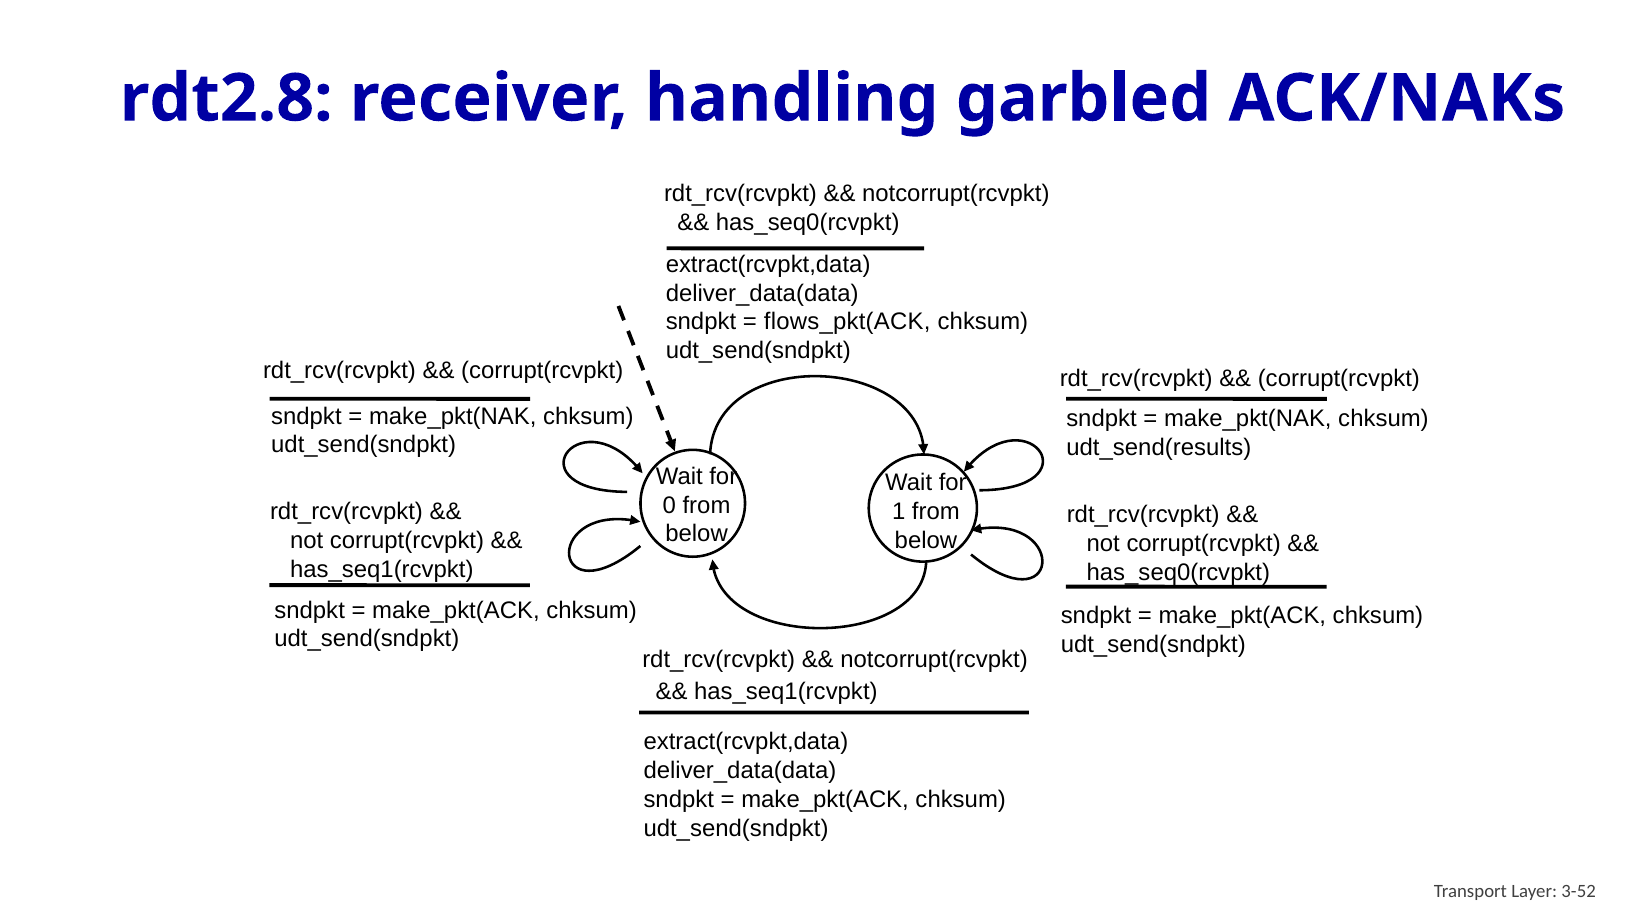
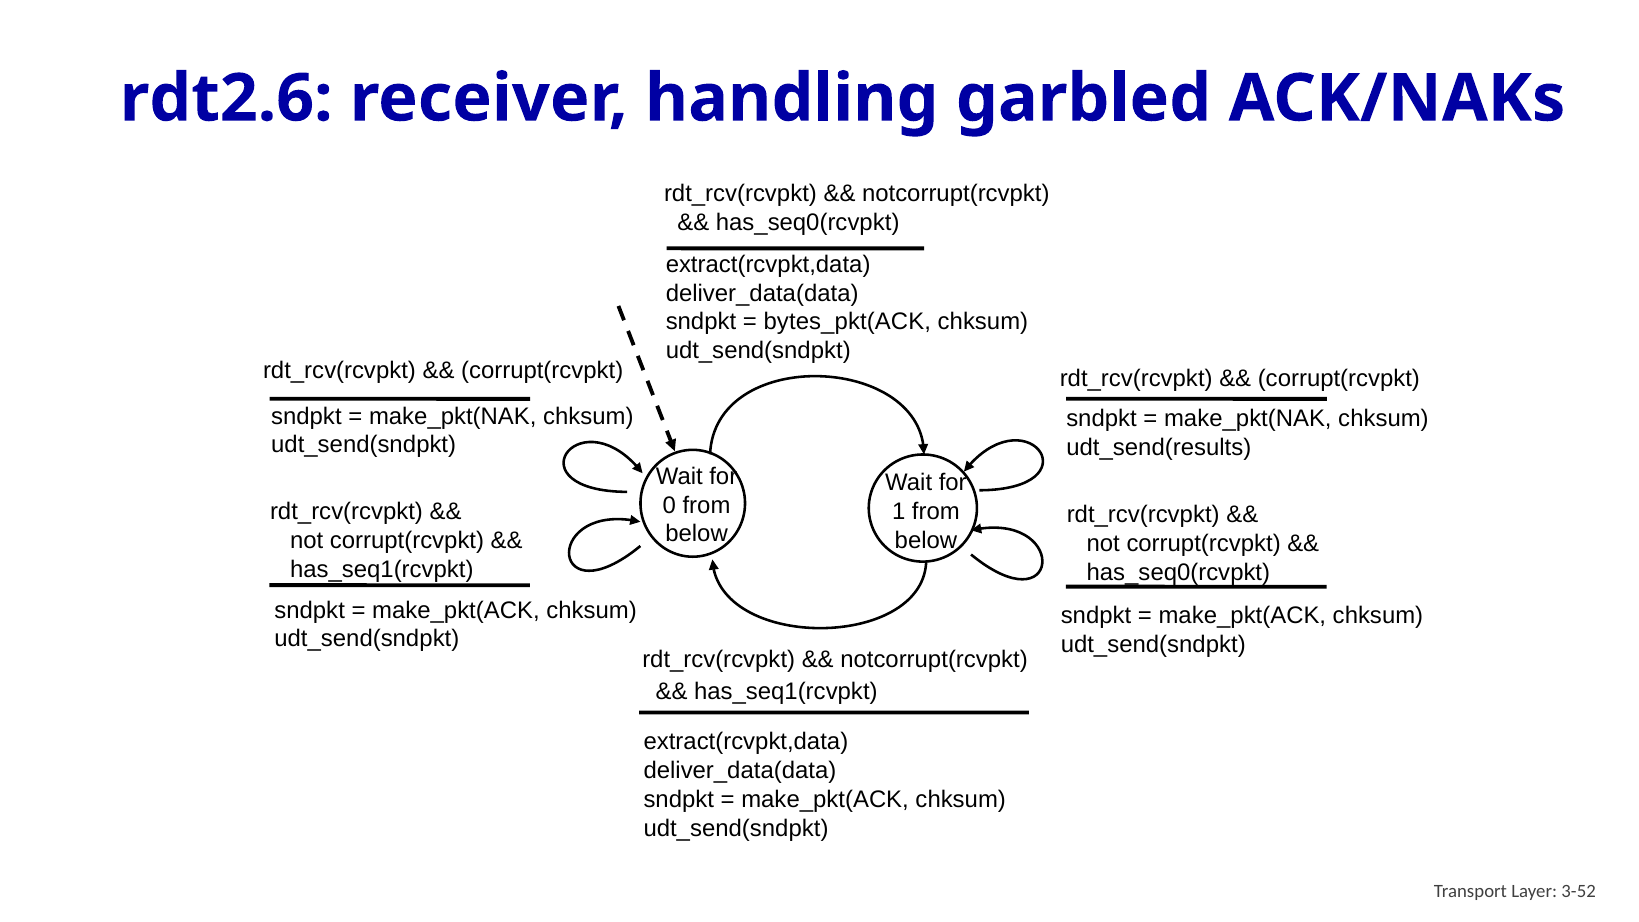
rdt2.8: rdt2.8 -> rdt2.6
flows_pkt(ACK: flows_pkt(ACK -> bytes_pkt(ACK
